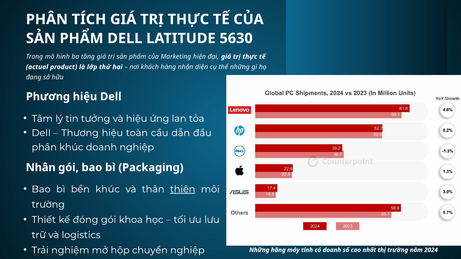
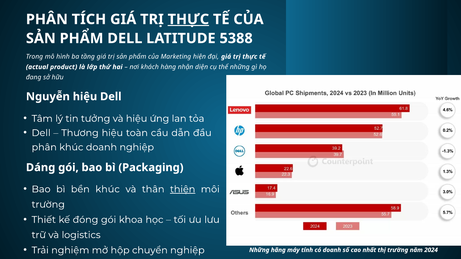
THỰC at (188, 19) underline: none -> present
5630: 5630 -> 5388
Phương: Phương -> Nguyễn
Nhân: Nhân -> Dáng
